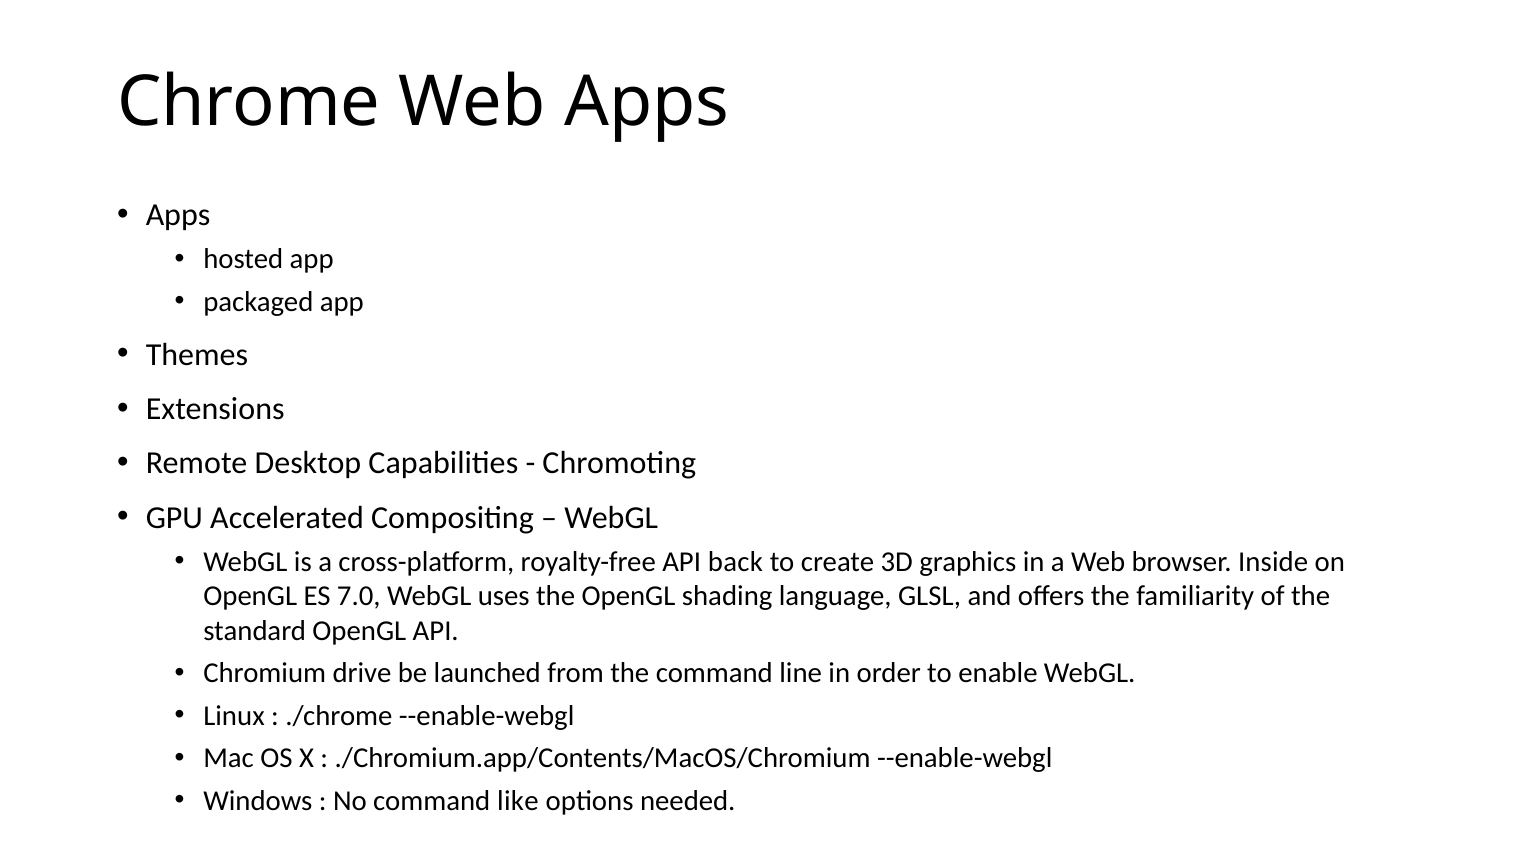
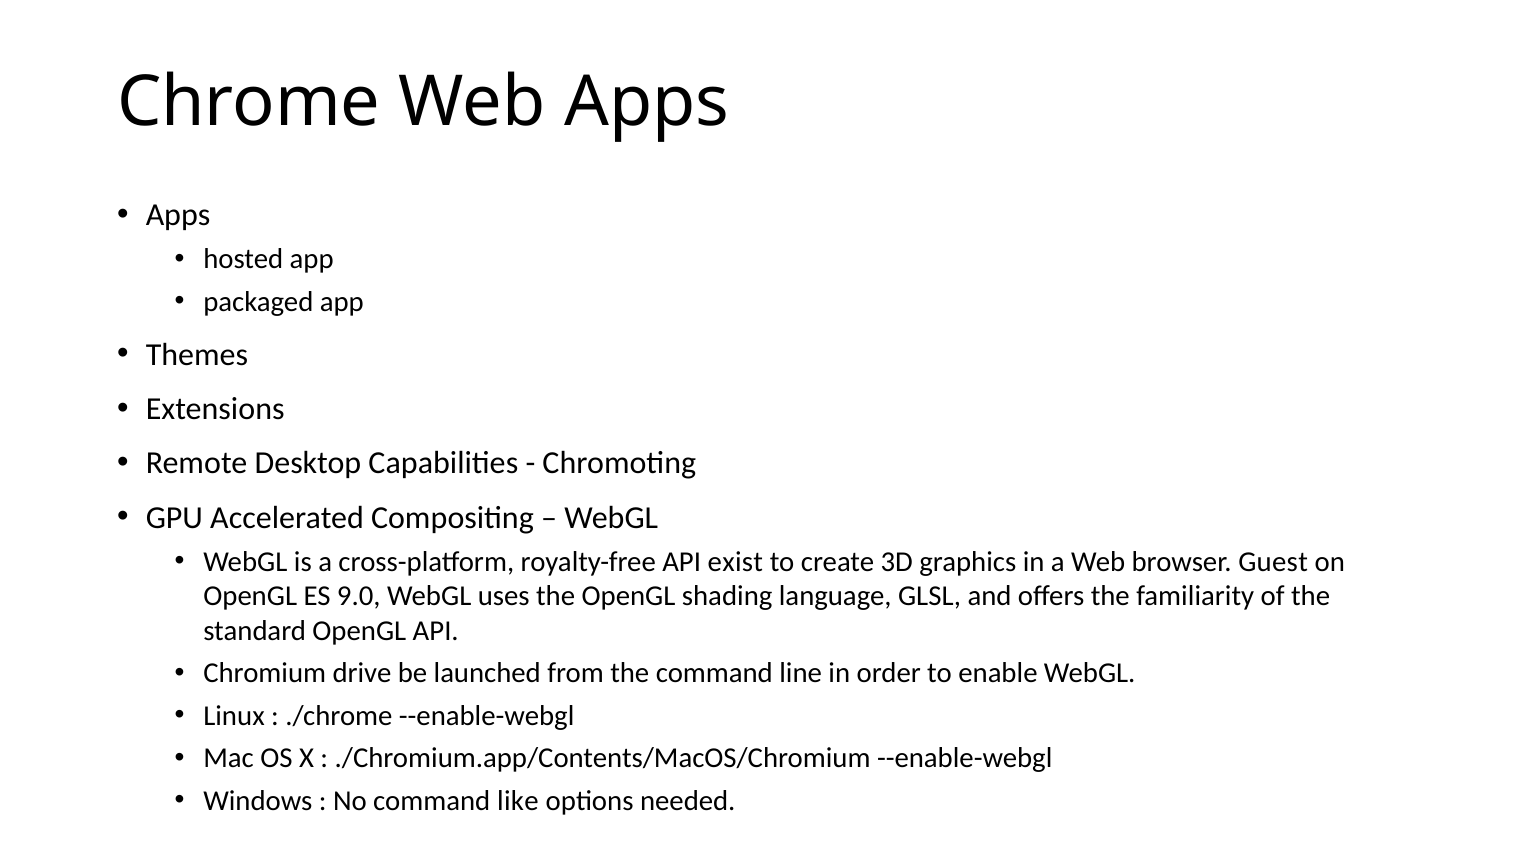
back: back -> exist
Inside: Inside -> Guest
7.0: 7.0 -> 9.0
